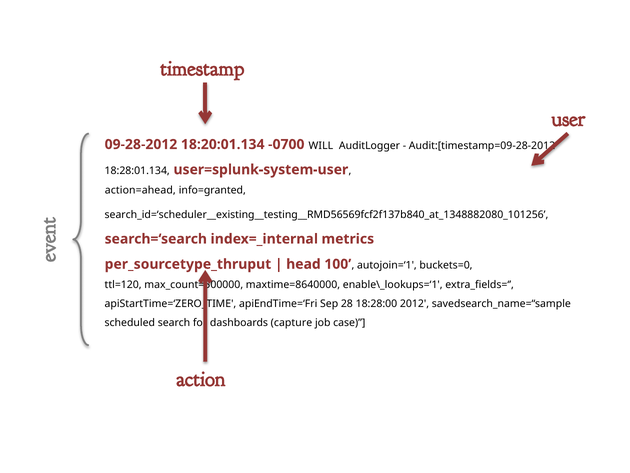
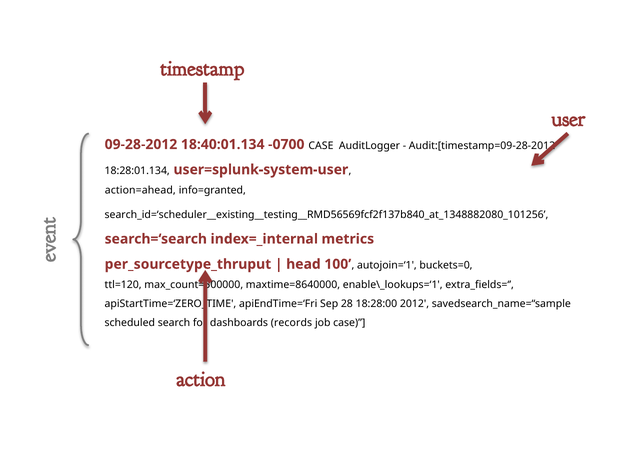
18:20:01.134: 18:20:01.134 -> 18:40:01.134
-0700 WILL: WILL -> CASE
capture: capture -> records
